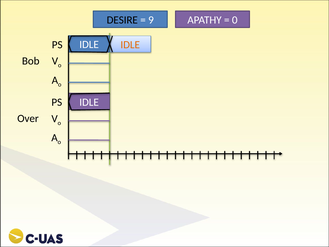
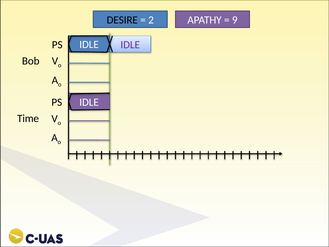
9: 9 -> 2
0: 0 -> 9
IDLE at (130, 45) colour: orange -> purple
Over: Over -> Time
